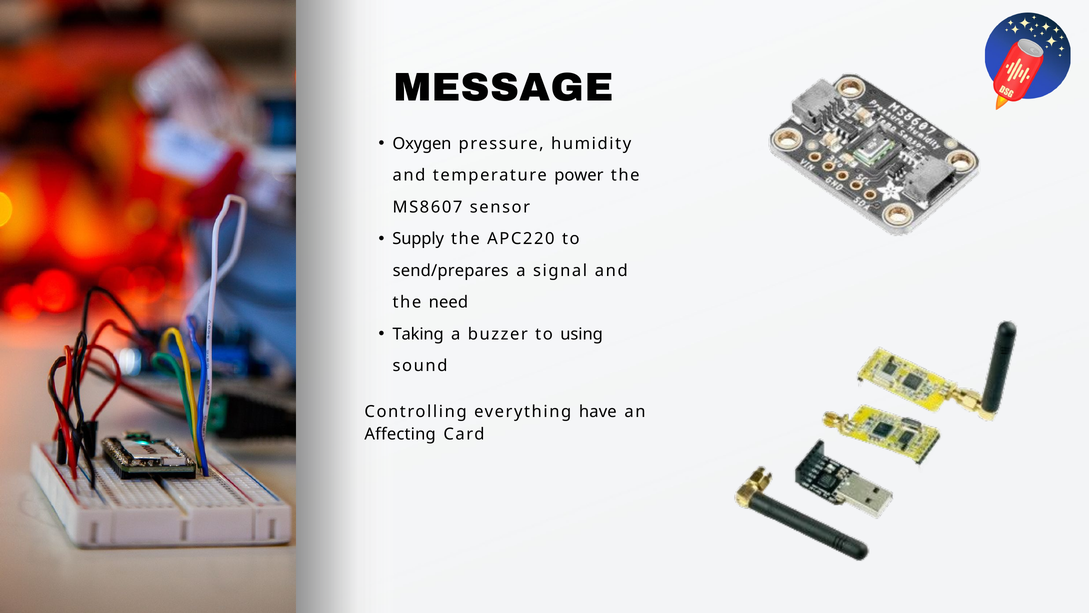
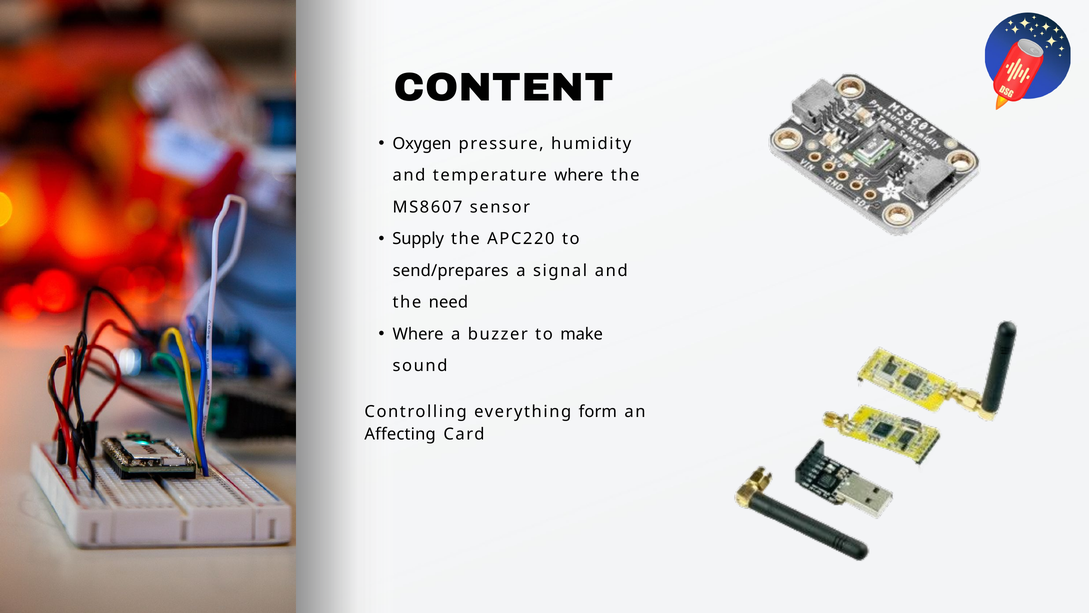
MESSAGE: MESSAGE -> CONTENT
temperature power: power -> where
Taking at (418, 334): Taking -> Where
using: using -> make
have: have -> form
